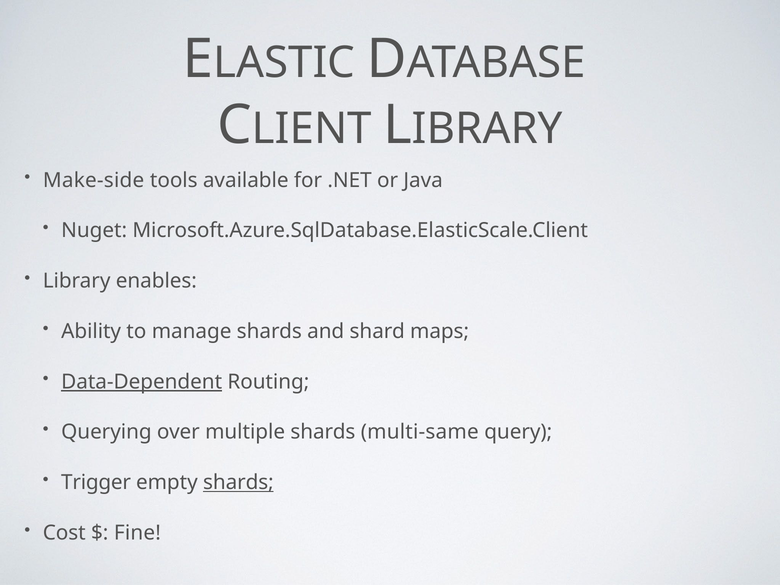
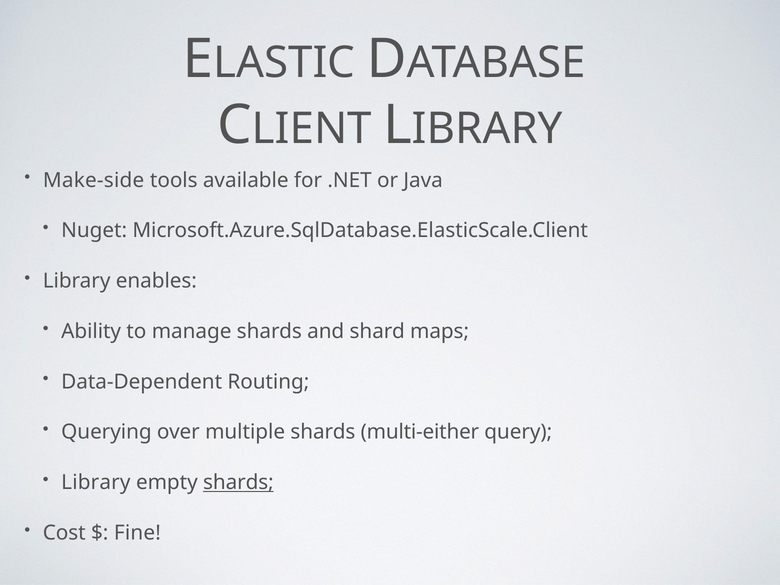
Data-Dependent underline: present -> none
multi-same: multi-same -> multi-either
Trigger at (96, 483): Trigger -> Library
